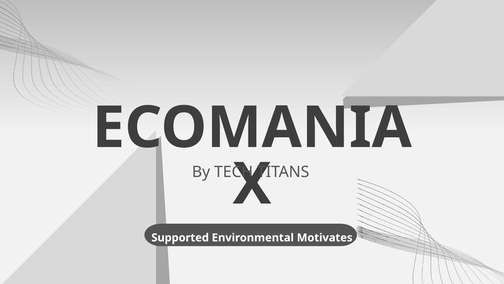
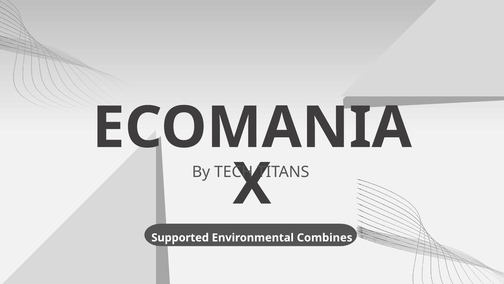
Motivates: Motivates -> Combines
